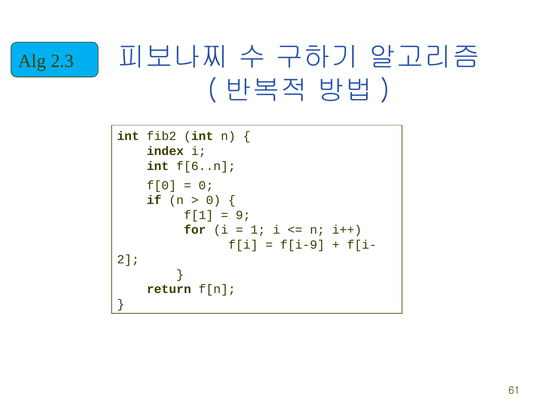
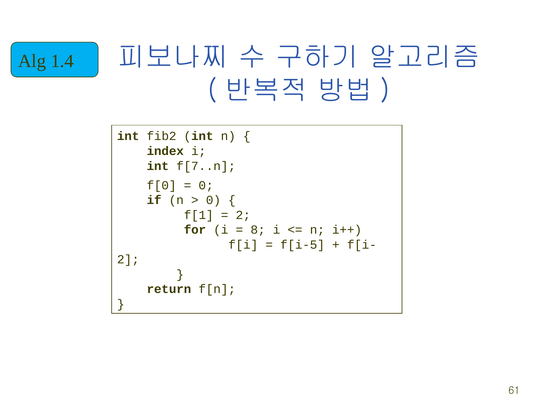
2.3: 2.3 -> 1.4
f[6..n: f[6..n -> f[7..n
9 at (243, 215): 9 -> 2
1: 1 -> 8
f[i-9: f[i-9 -> f[i-5
